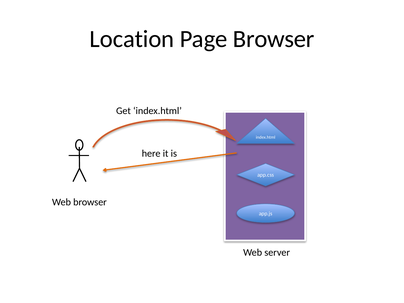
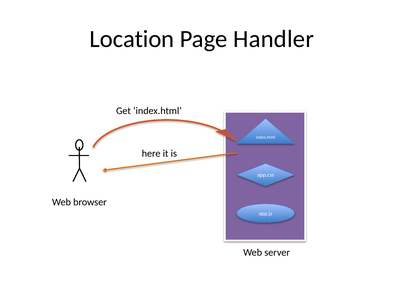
Page Browser: Browser -> Handler
